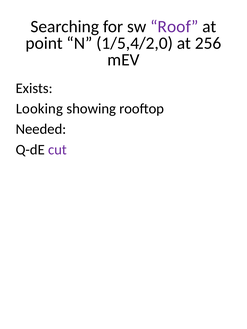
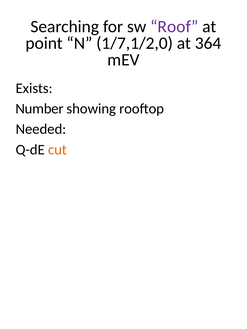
1/5,4/2,0: 1/5,4/2,0 -> 1/7,1/2,0
256: 256 -> 364
Looking: Looking -> Number
cut colour: purple -> orange
